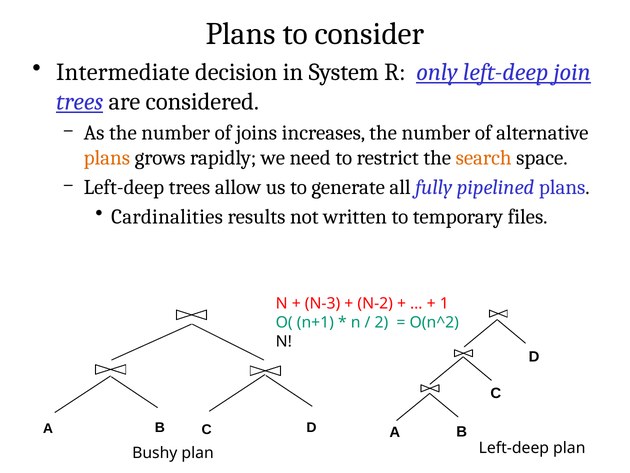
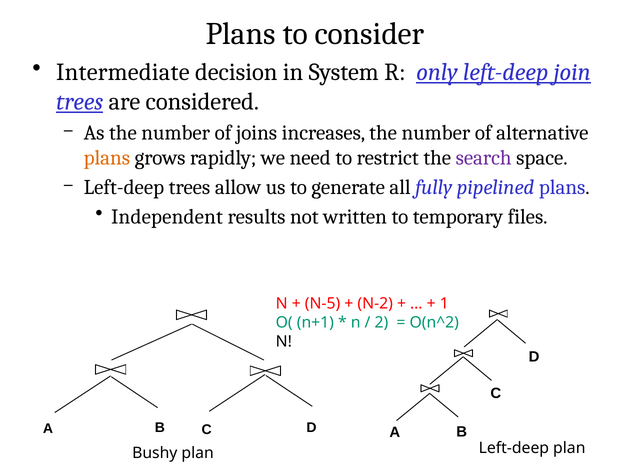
search colour: orange -> purple
Cardinalities: Cardinalities -> Independent
N-3: N-3 -> N-5
